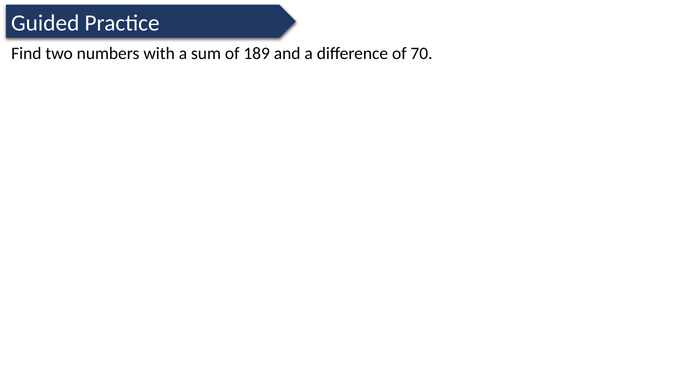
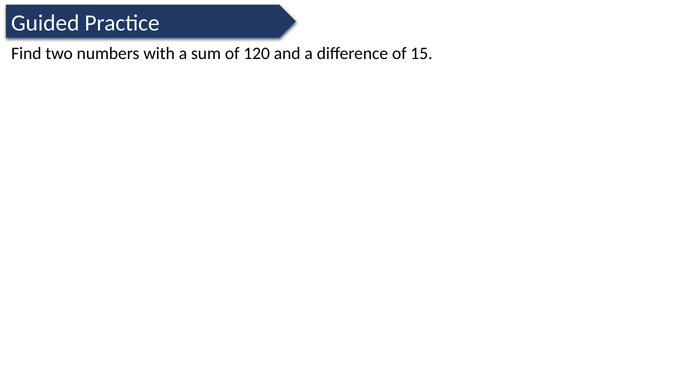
189: 189 -> 120
70: 70 -> 15
